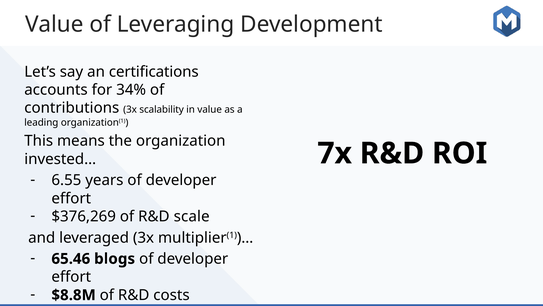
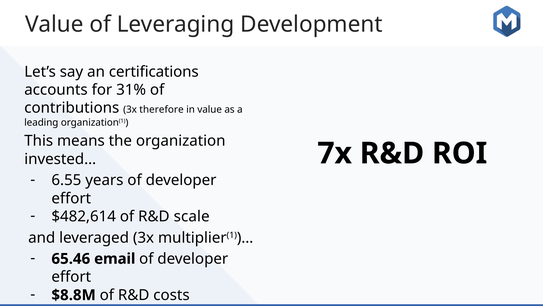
34%: 34% -> 31%
scalability: scalability -> therefore
$376,269: $376,269 -> $482,614
blogs: blogs -> email
